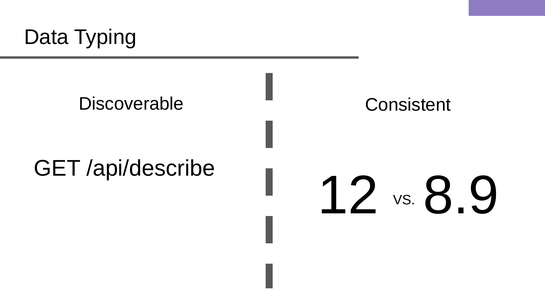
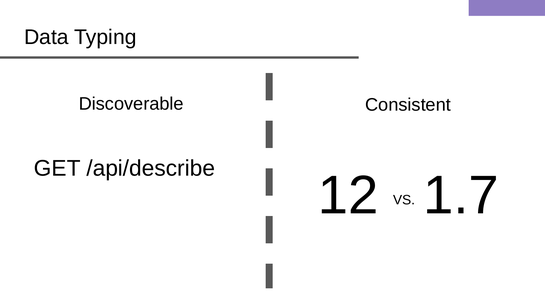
8.9: 8.9 -> 1.7
